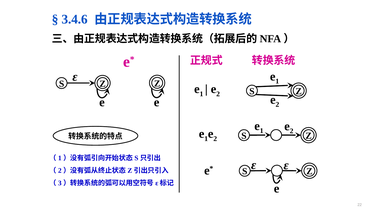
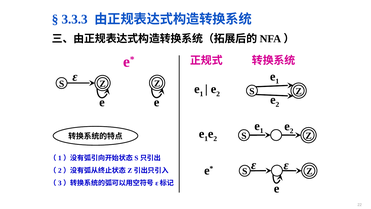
3.4.6: 3.4.6 -> 3.3.3
